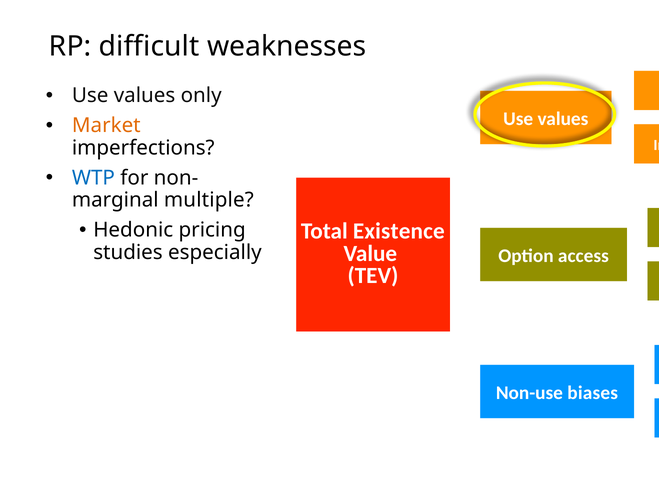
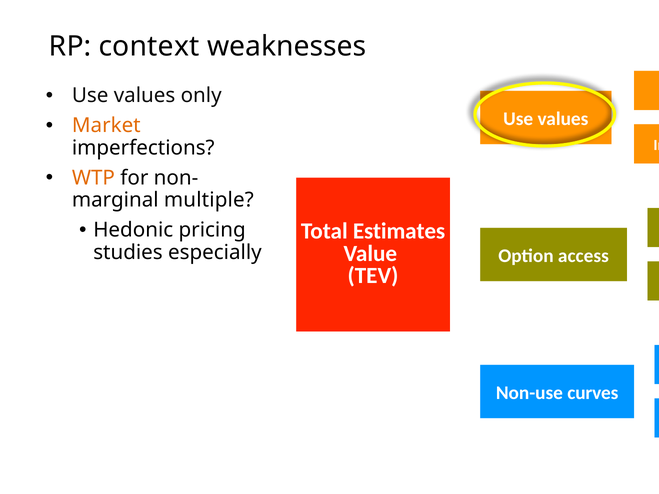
difficult: difficult -> context
WTP colour: blue -> orange
Total Existence: Existence -> Estimates
biases: biases -> curves
